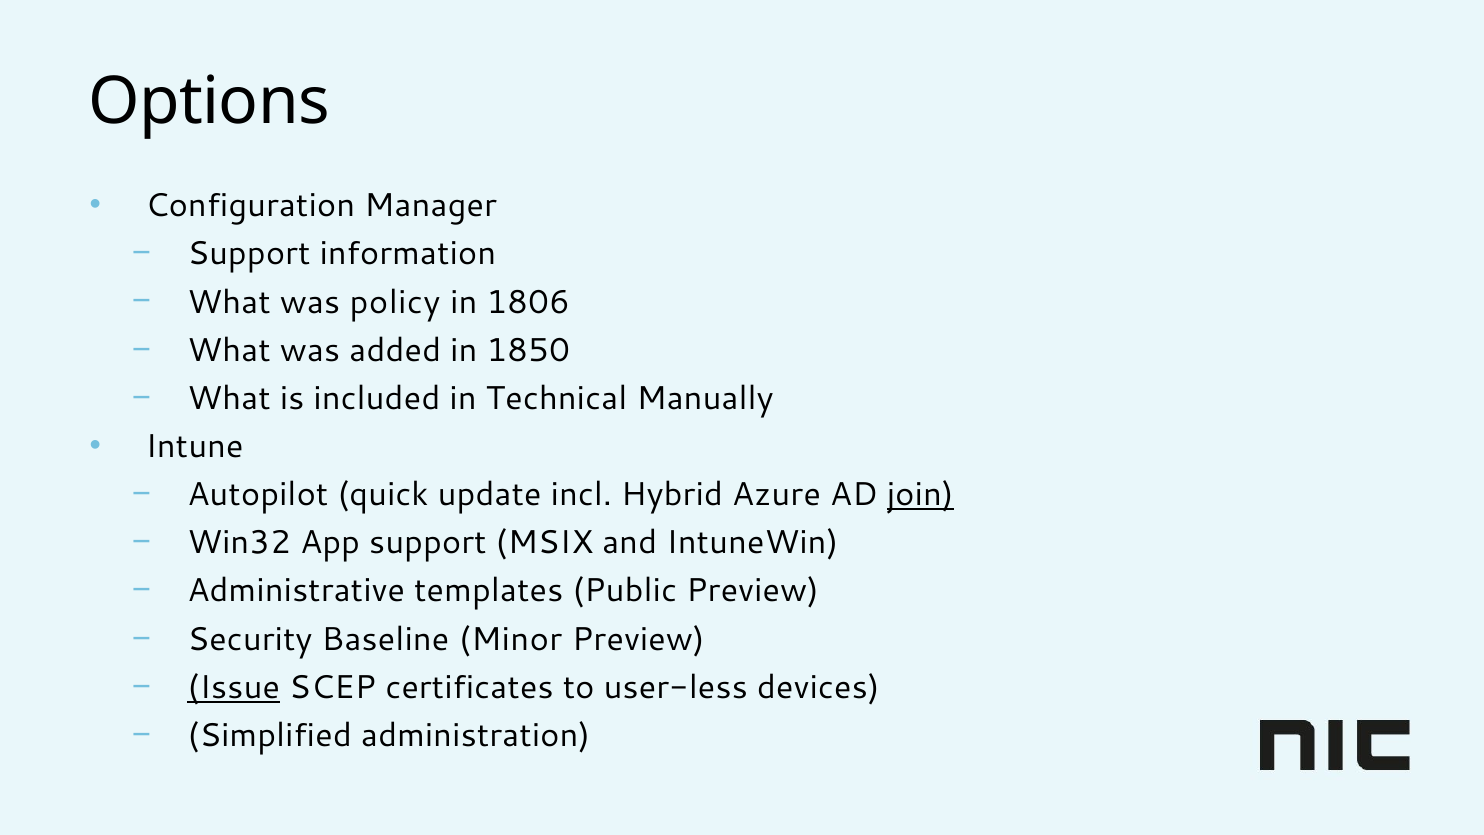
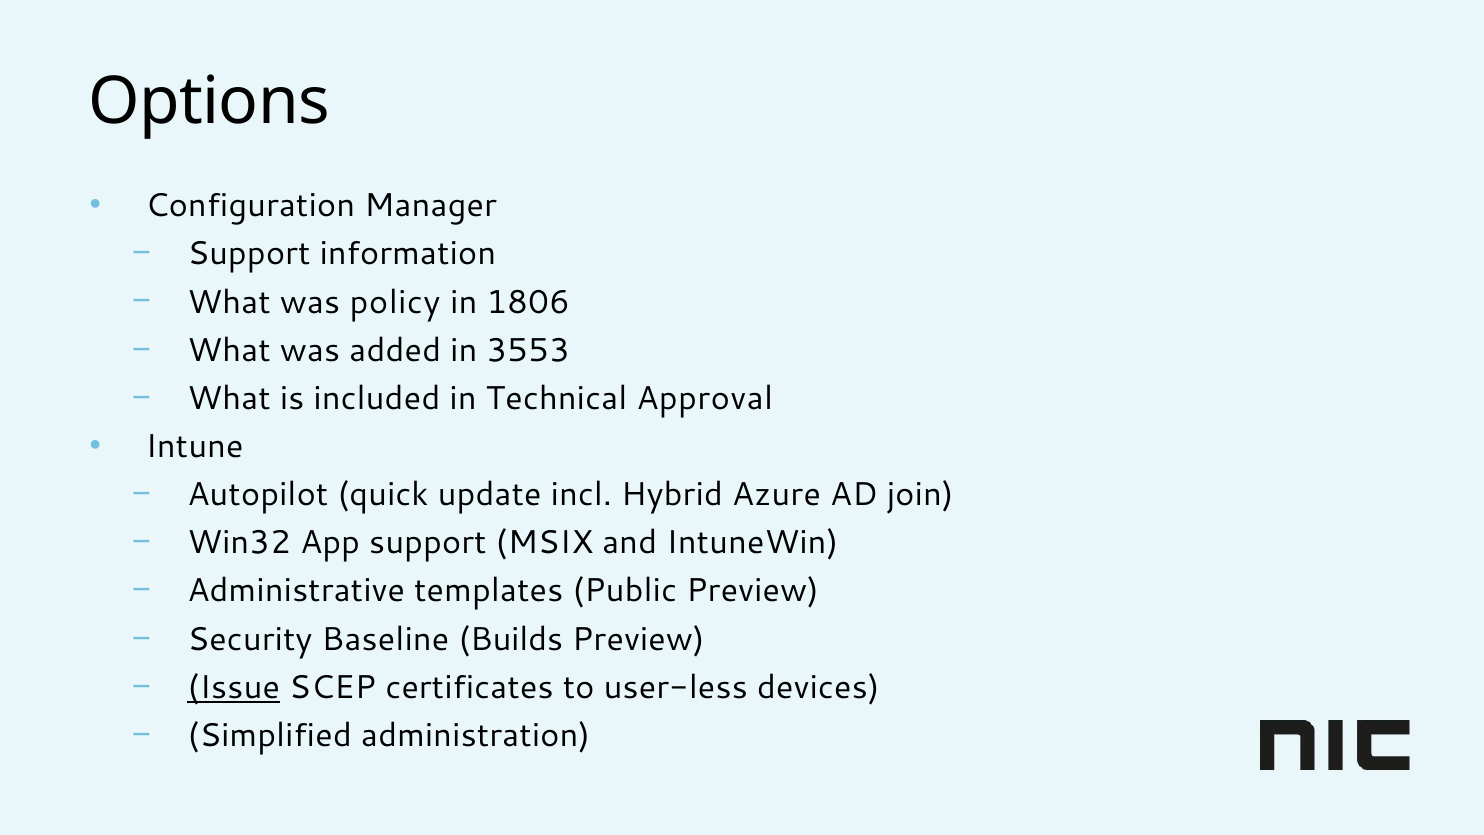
1850: 1850 -> 3553
Manually: Manually -> Approval
join underline: present -> none
Minor: Minor -> Builds
